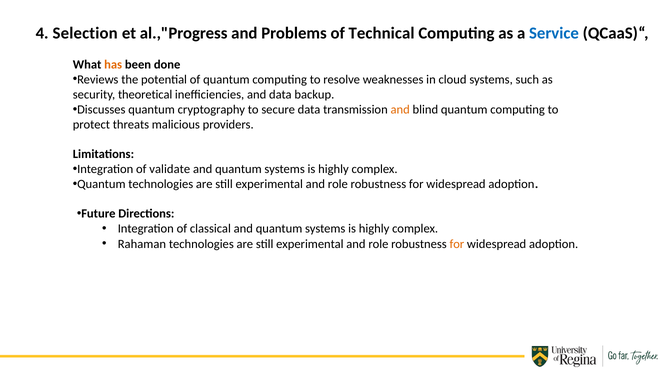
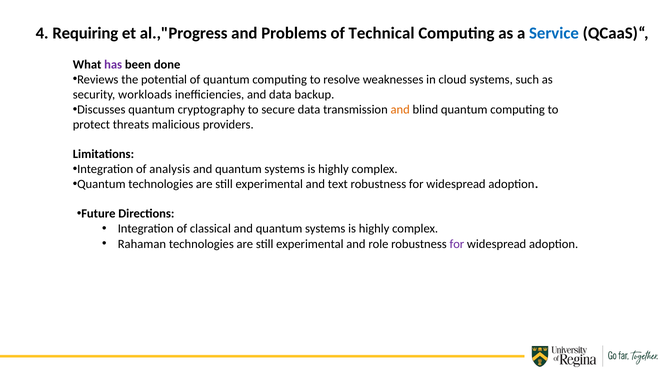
Selection: Selection -> Requiring
has colour: orange -> purple
theoretical: theoretical -> workloads
validate: validate -> analysis
role at (338, 184): role -> text
for at (457, 244) colour: orange -> purple
